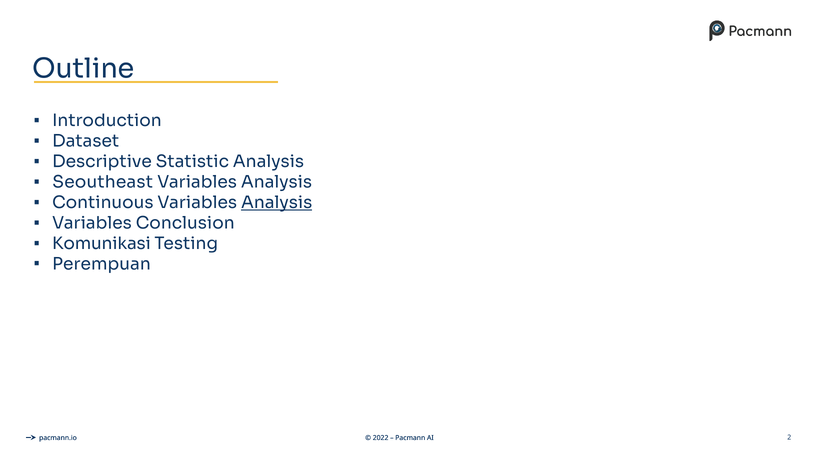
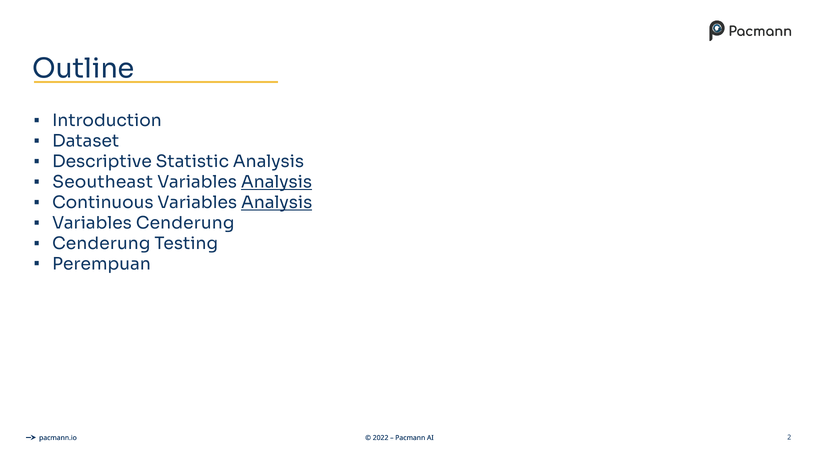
Analysis at (276, 182) underline: none -> present
Variables Conclusion: Conclusion -> Cenderung
Komunikasi at (101, 243): Komunikasi -> Cenderung
